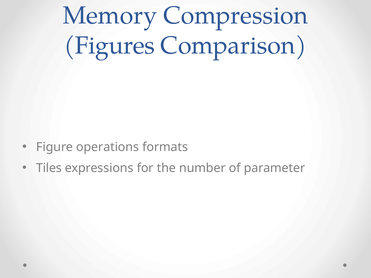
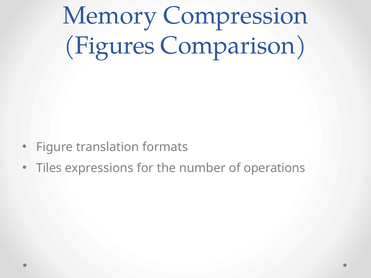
operations: operations -> translation
parameter: parameter -> operations
